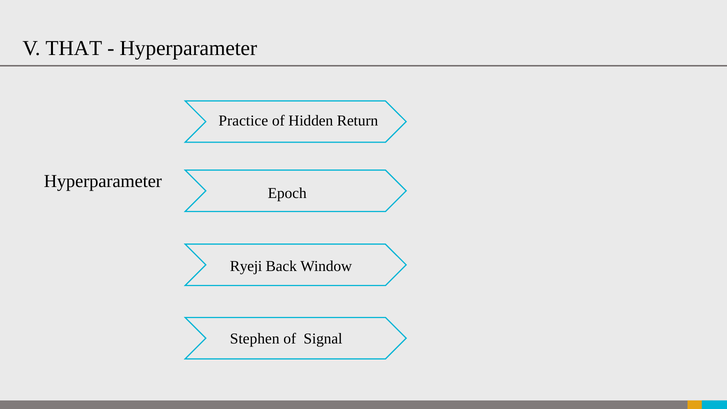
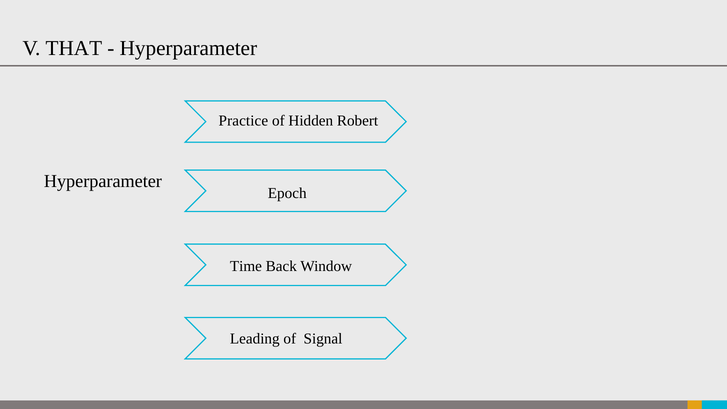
Return: Return -> Robert
Ryeji: Ryeji -> Time
Stephen: Stephen -> Leading
